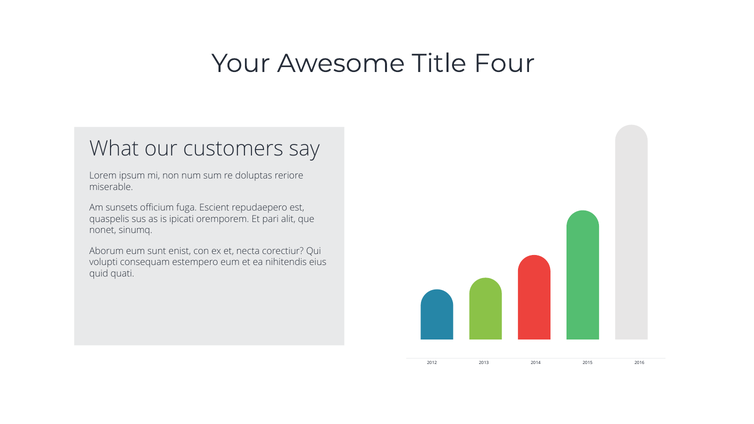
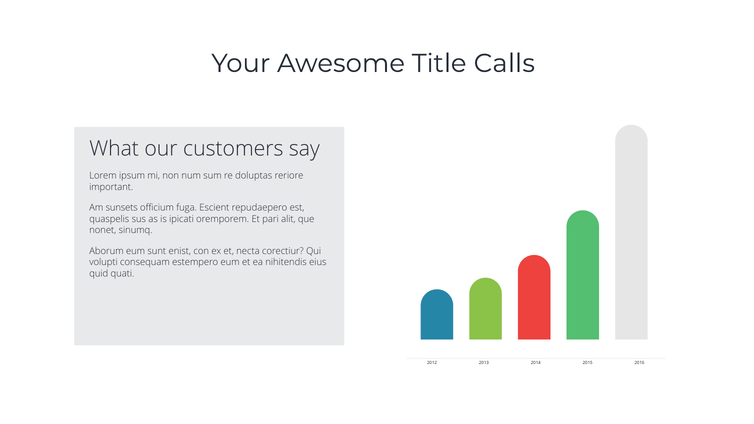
Four: Four -> Calls
miserable: miserable -> important
